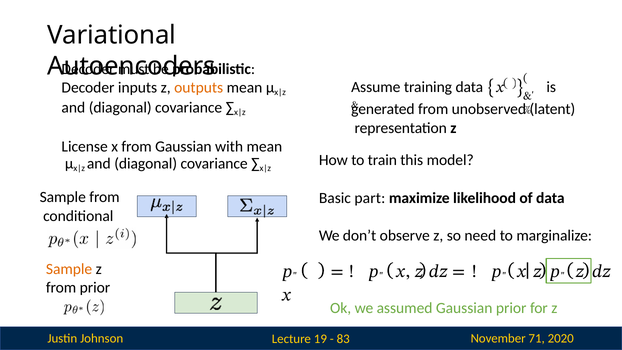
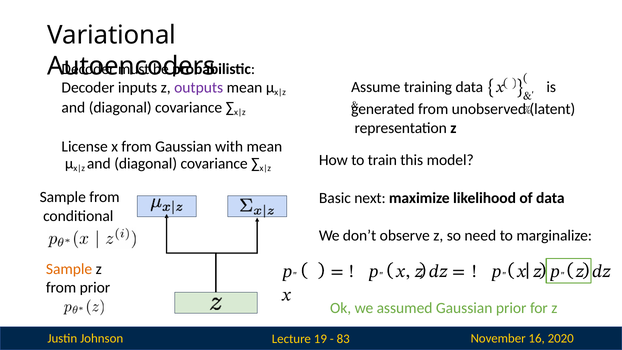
outputs colour: orange -> purple
part: part -> next
71: 71 -> 16
